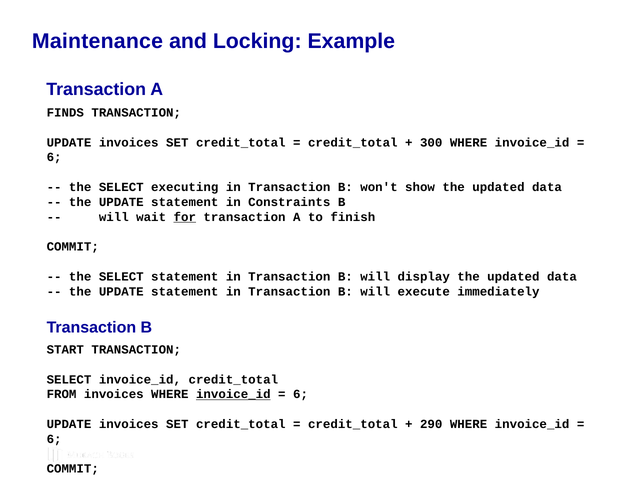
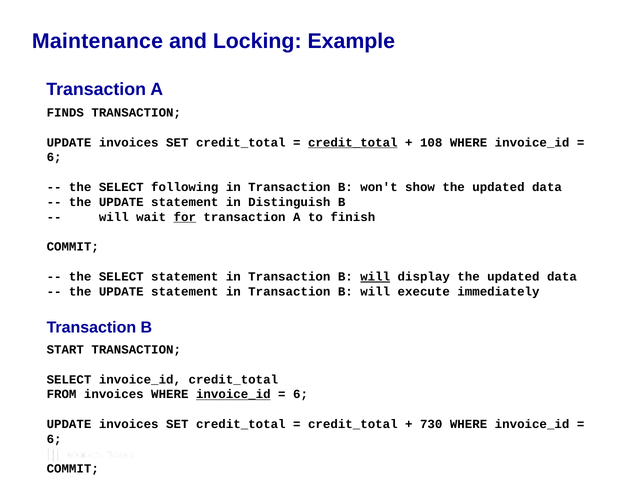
credit_total at (353, 143) underline: none -> present
300: 300 -> 108
executing: executing -> following
Constraints: Constraints -> Distinguish
will at (375, 277) underline: none -> present
290: 290 -> 730
